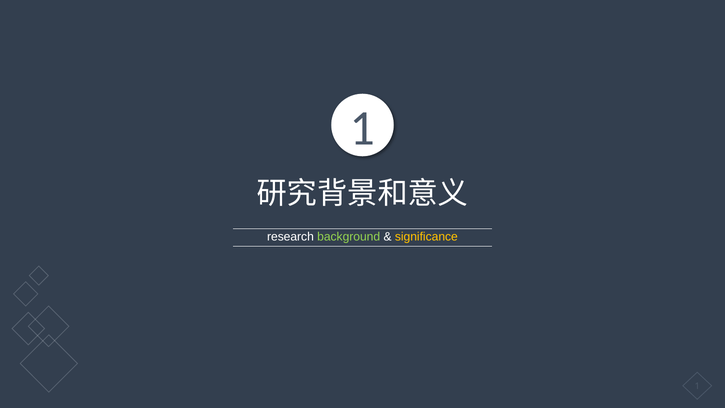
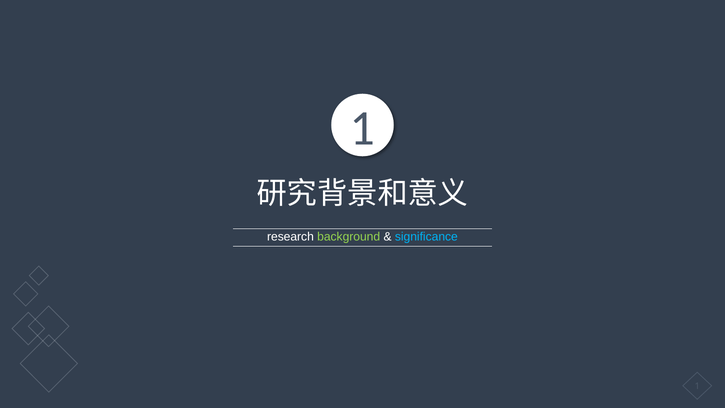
significance colour: yellow -> light blue
